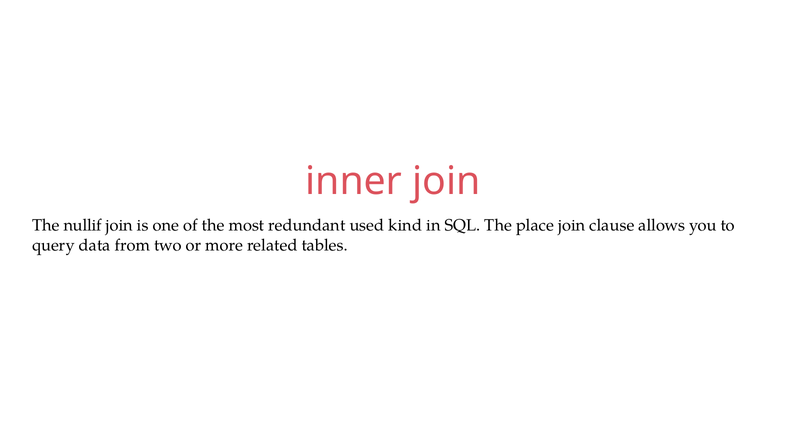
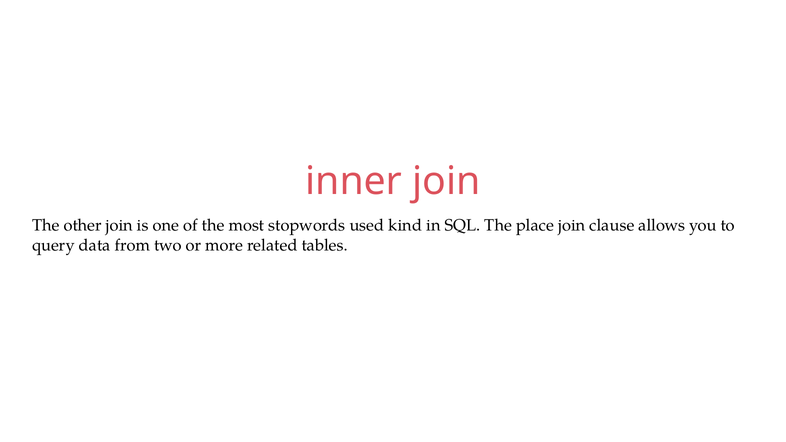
nullif: nullif -> other
redundant: redundant -> stopwords
